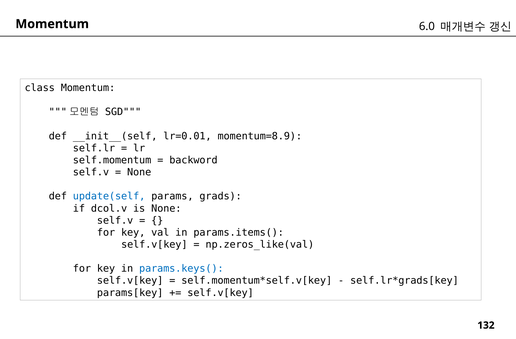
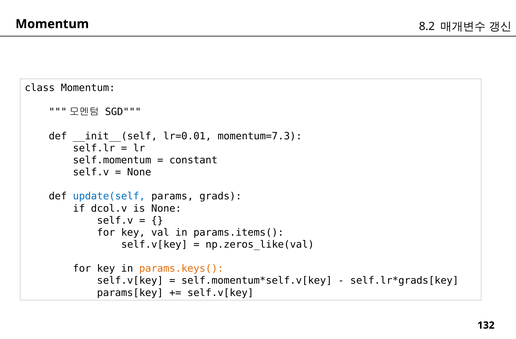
6.0: 6.0 -> 8.2
momentum=8.9: momentum=8.9 -> momentum=7.3
backword: backword -> constant
params.keys( colour: blue -> orange
